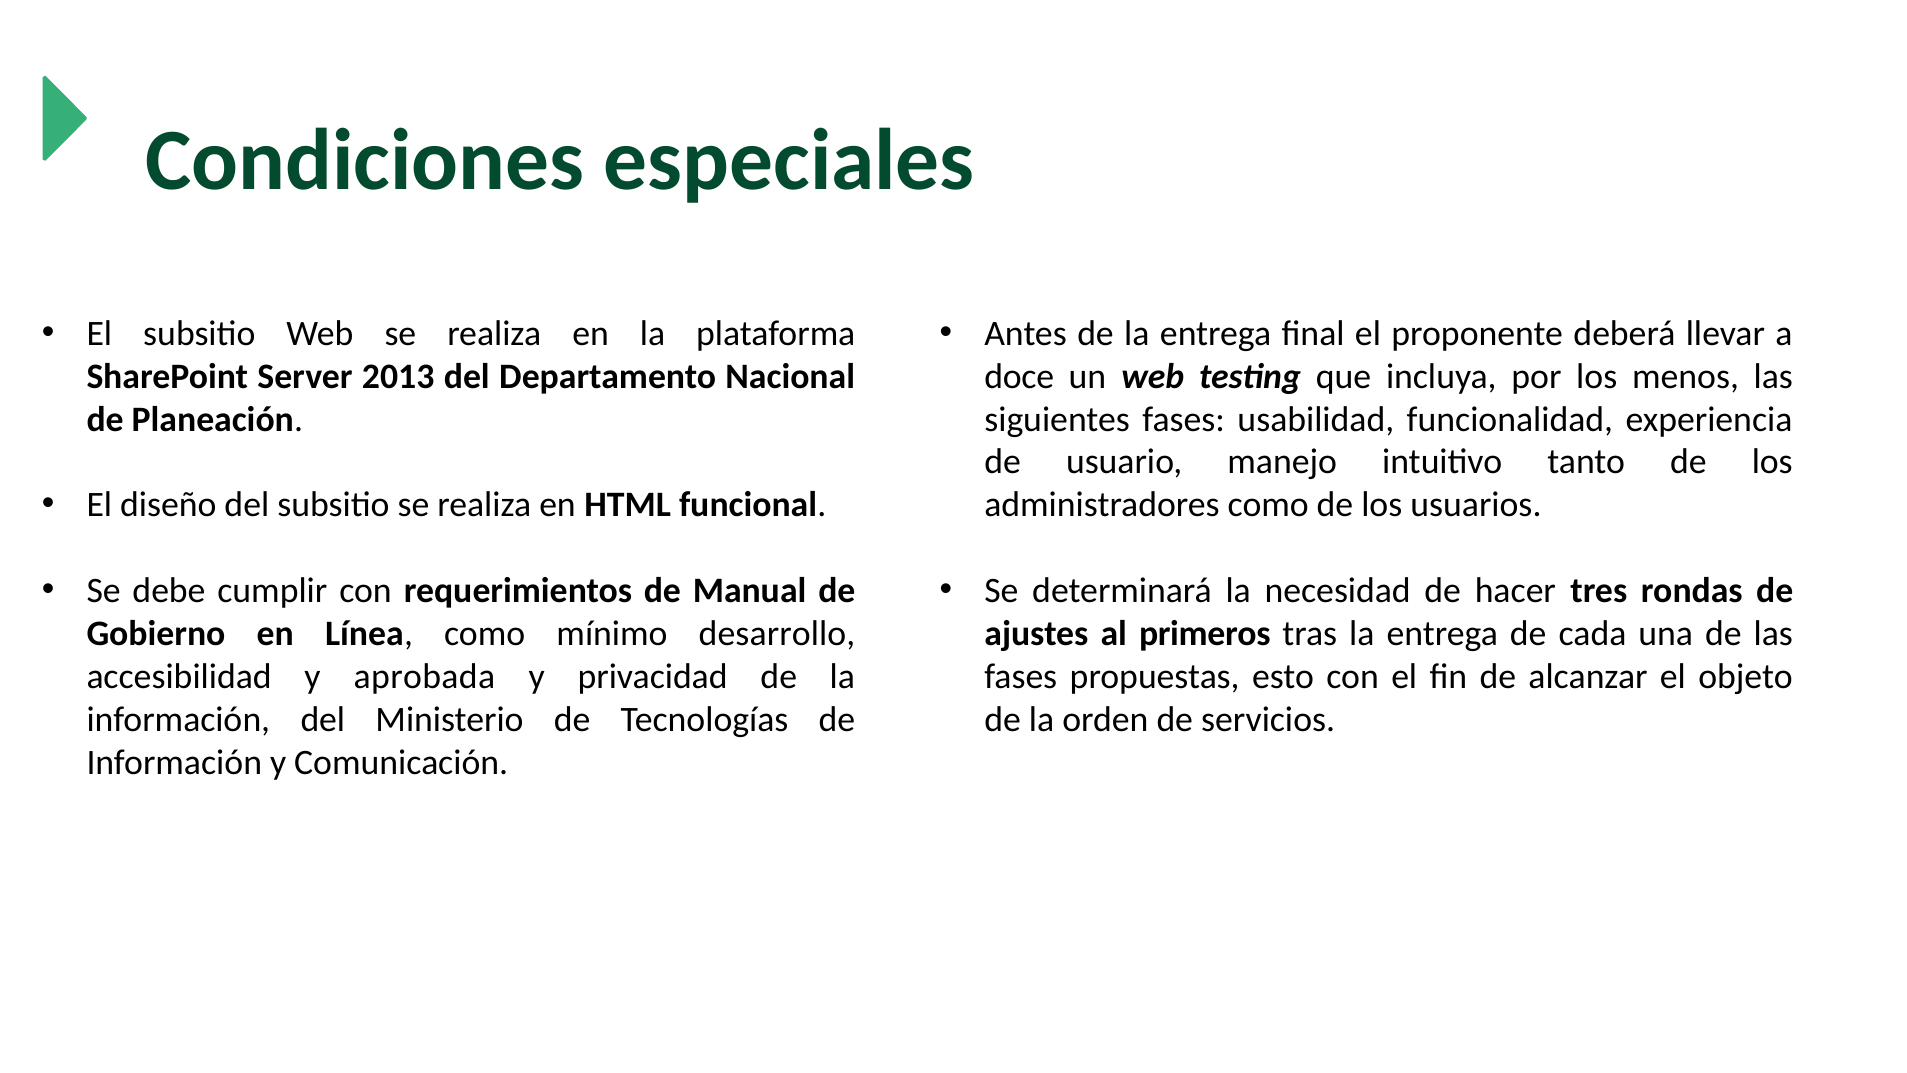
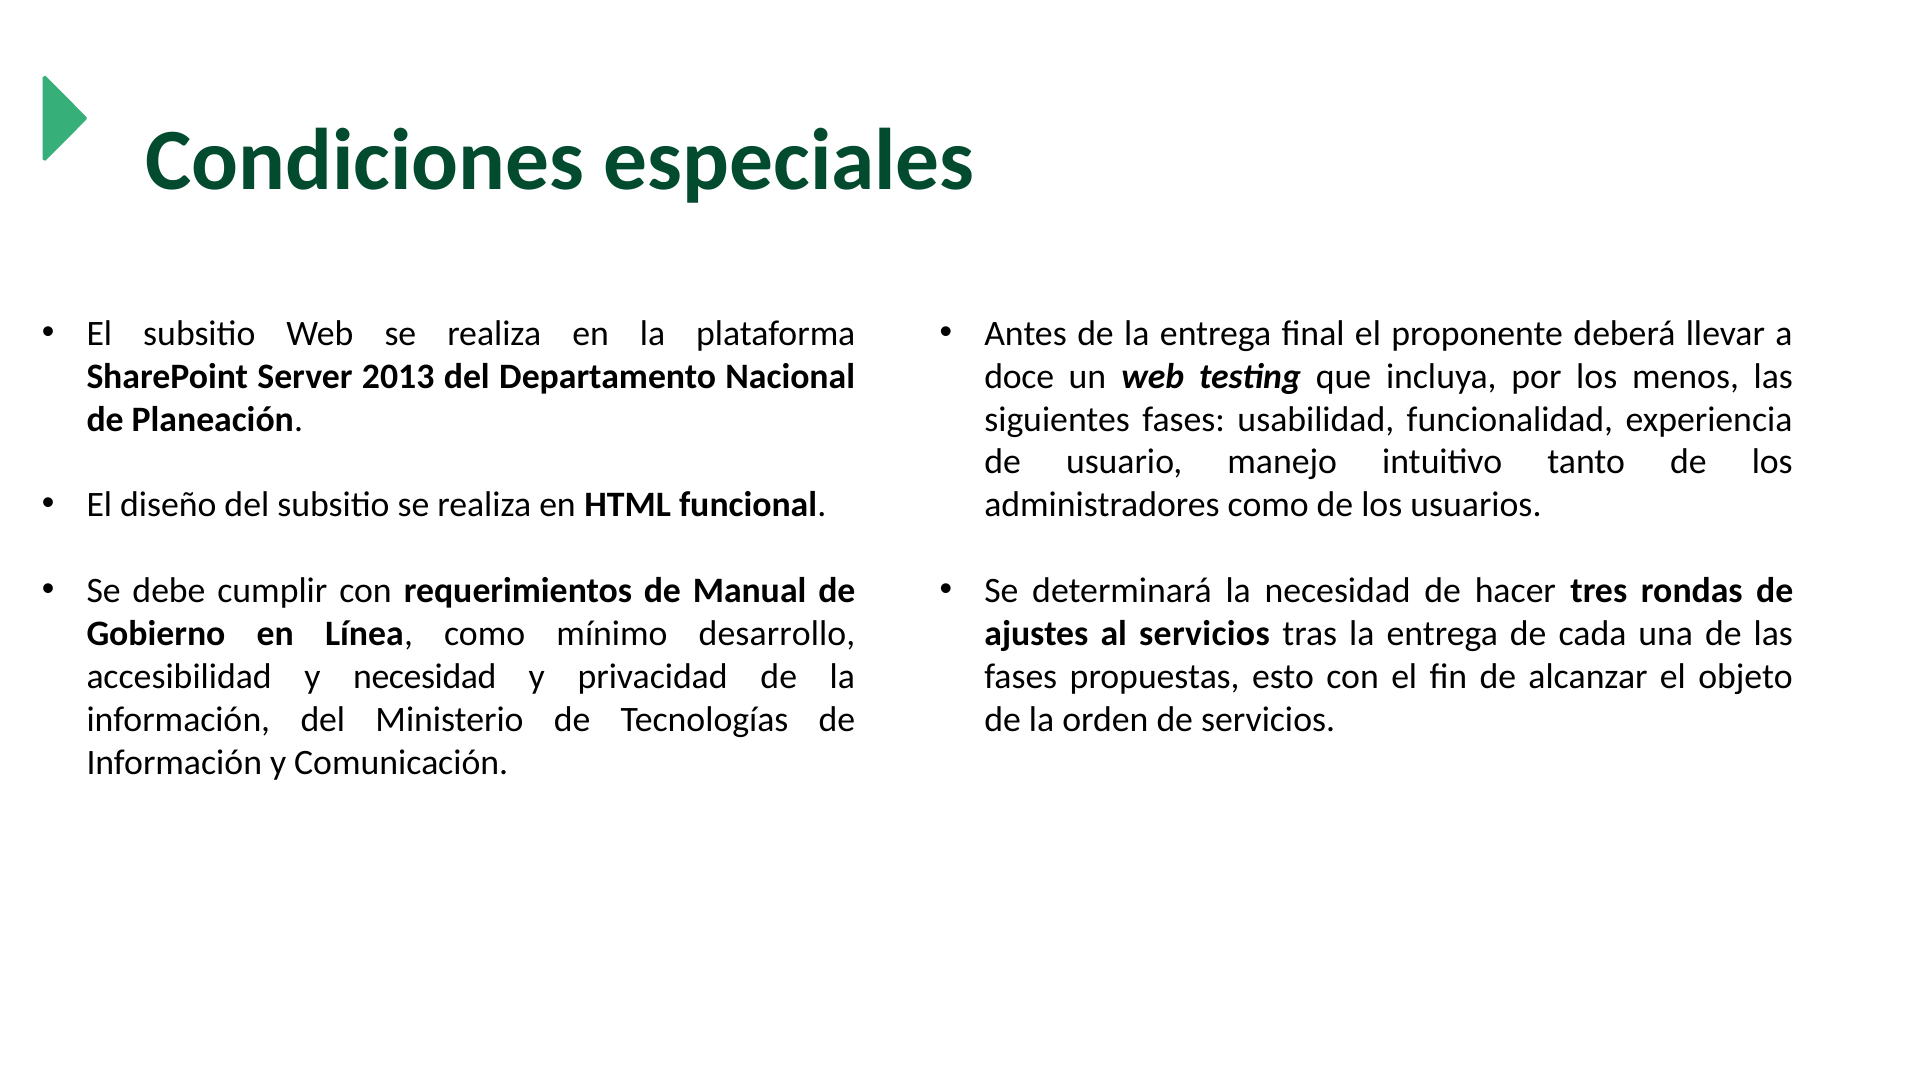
al primeros: primeros -> servicios
y aprobada: aprobada -> necesidad
